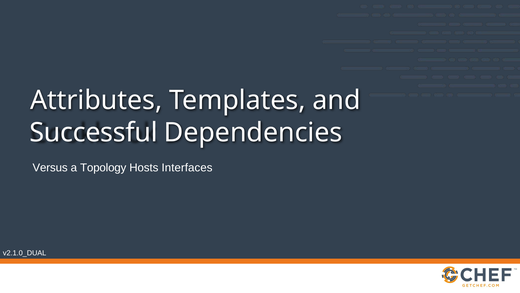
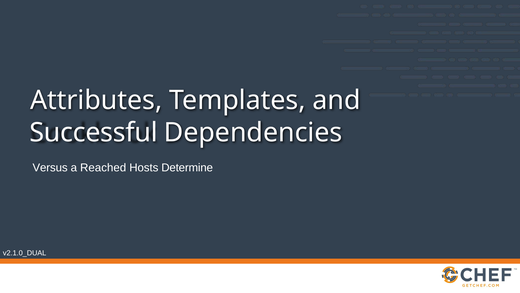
Topology: Topology -> Reached
Interfaces: Interfaces -> Determine
